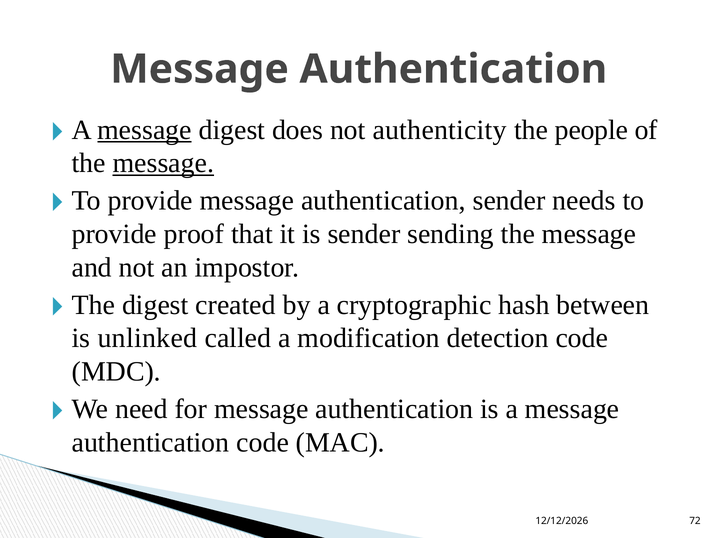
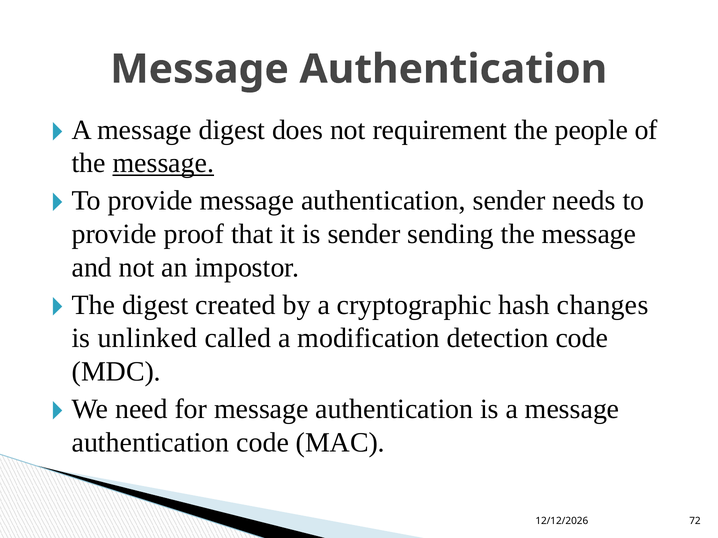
message at (144, 130) underline: present -> none
authenticity: authenticity -> requirement
between: between -> changes
